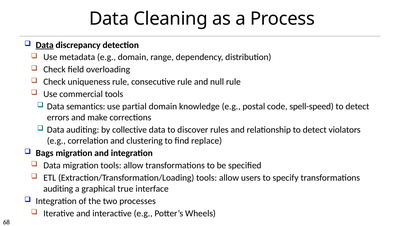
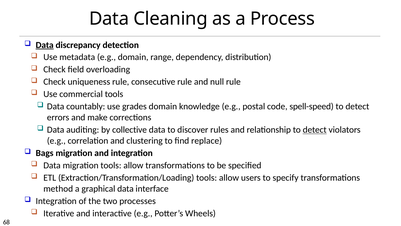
semantics: semantics -> countably
partial: partial -> grades
detect at (315, 130) underline: none -> present
auditing at (58, 188): auditing -> method
graphical true: true -> data
